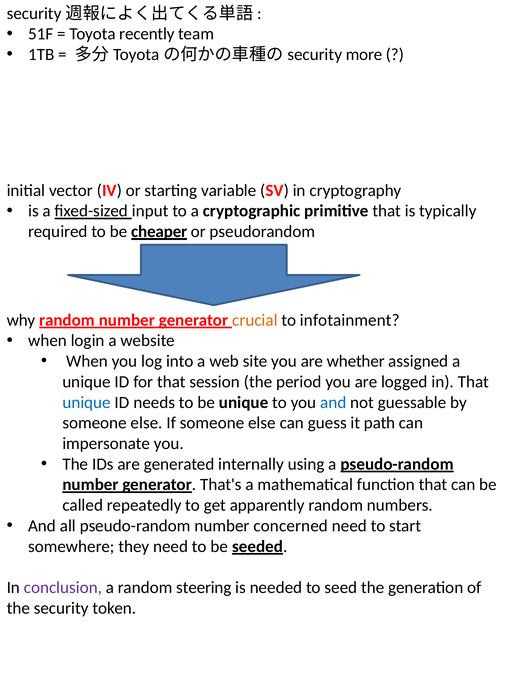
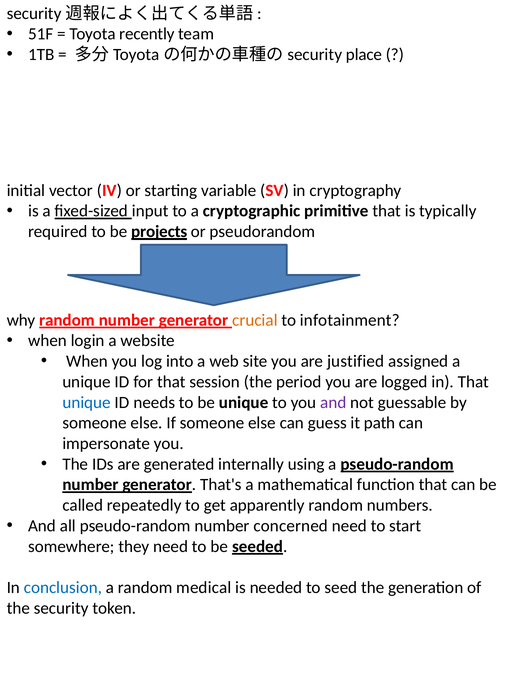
more: more -> place
cheaper: cheaper -> projects
whether: whether -> justified
and at (333, 402) colour: blue -> purple
conclusion colour: purple -> blue
steering: steering -> medical
